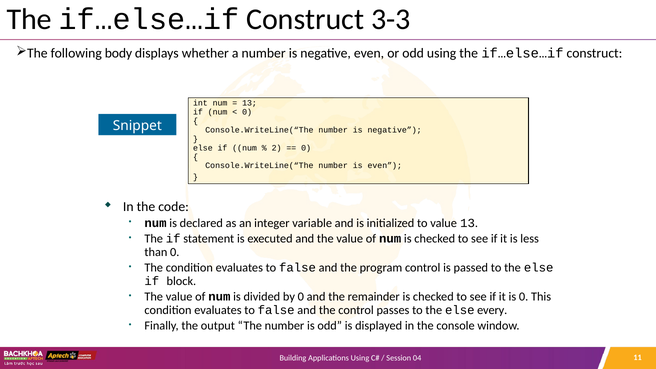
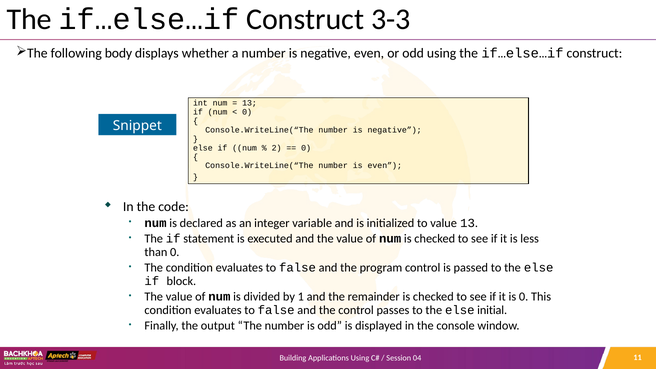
by 0: 0 -> 1
every: every -> initial
